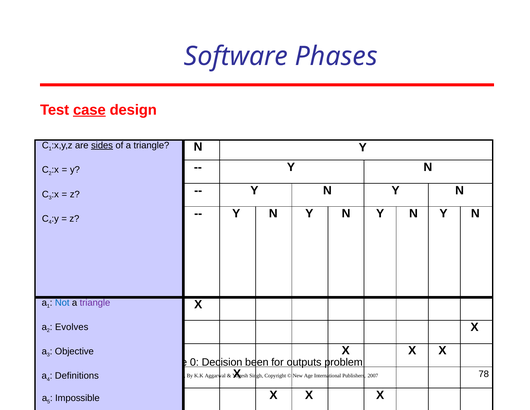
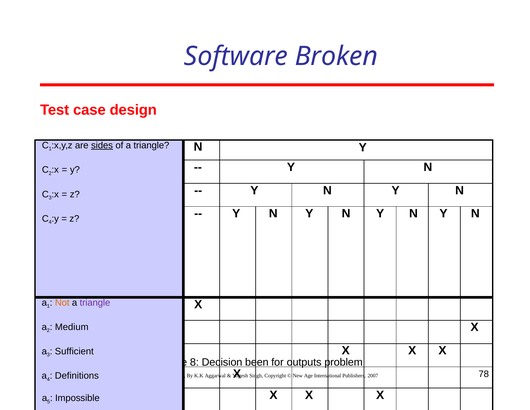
Phases: Phases -> Broken
case underline: present -> none
Not colour: blue -> orange
Evolves: Evolves -> Medium
Objective: Objective -> Sufficient
0: 0 -> 8
